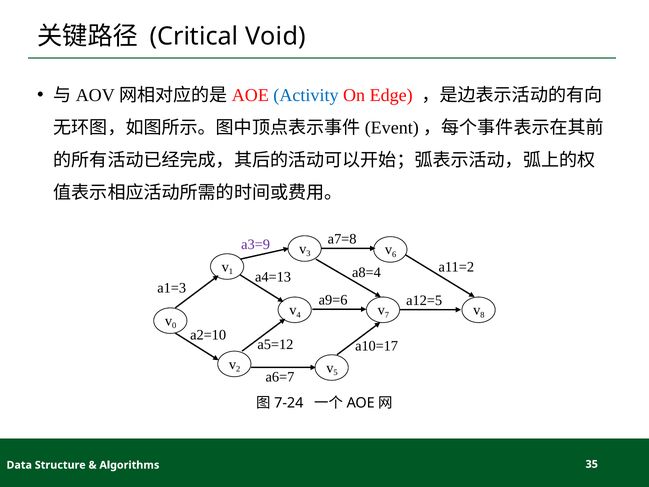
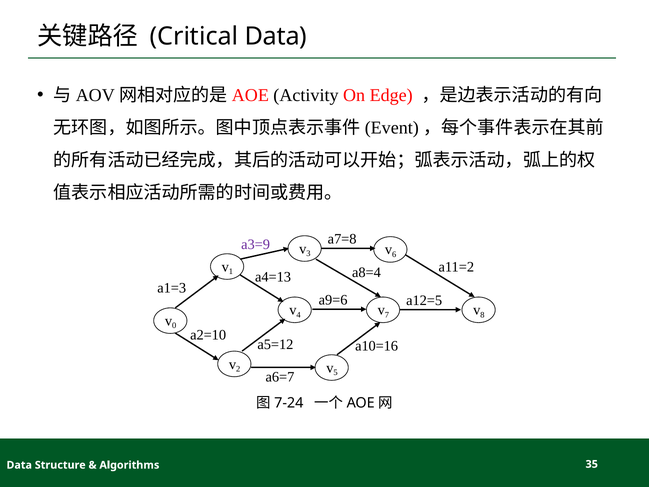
Critical Void: Void -> Data
Activity colour: blue -> black
a10=17: a10=17 -> a10=16
